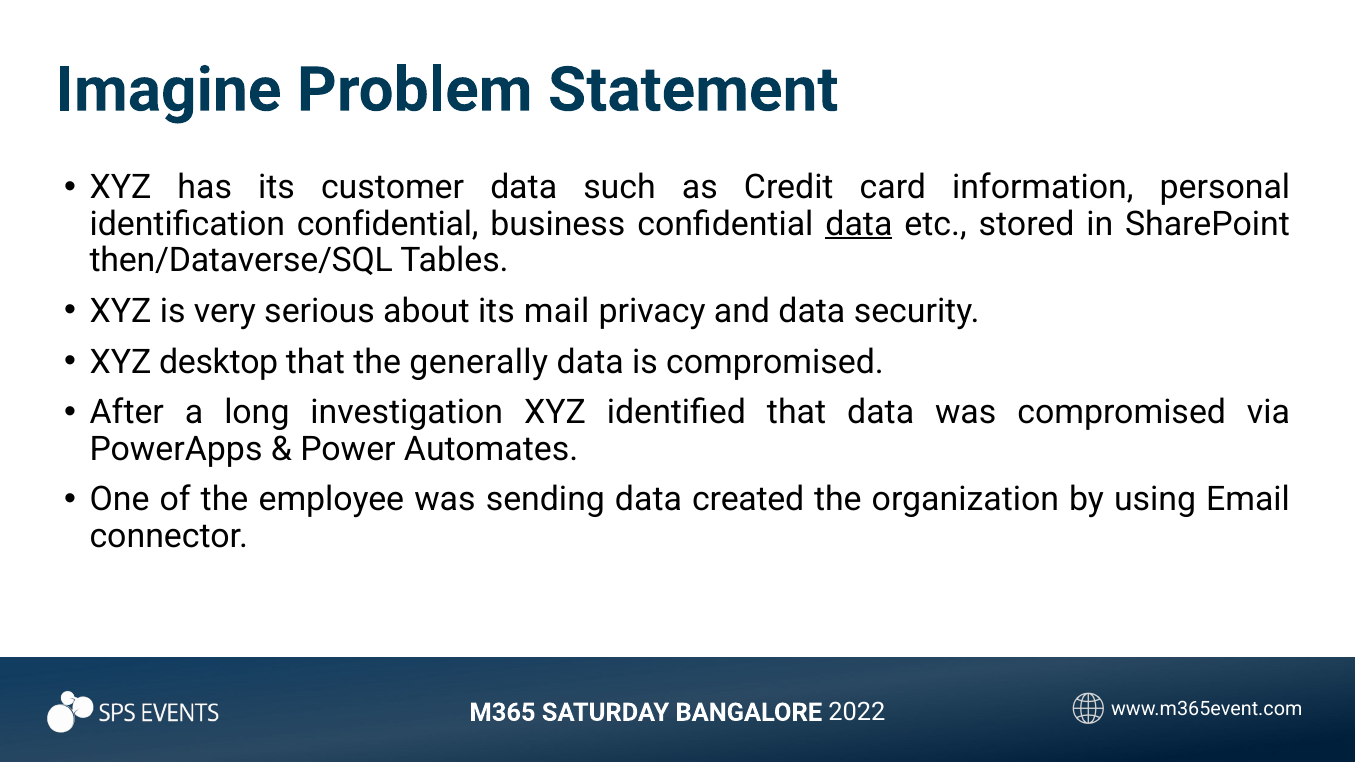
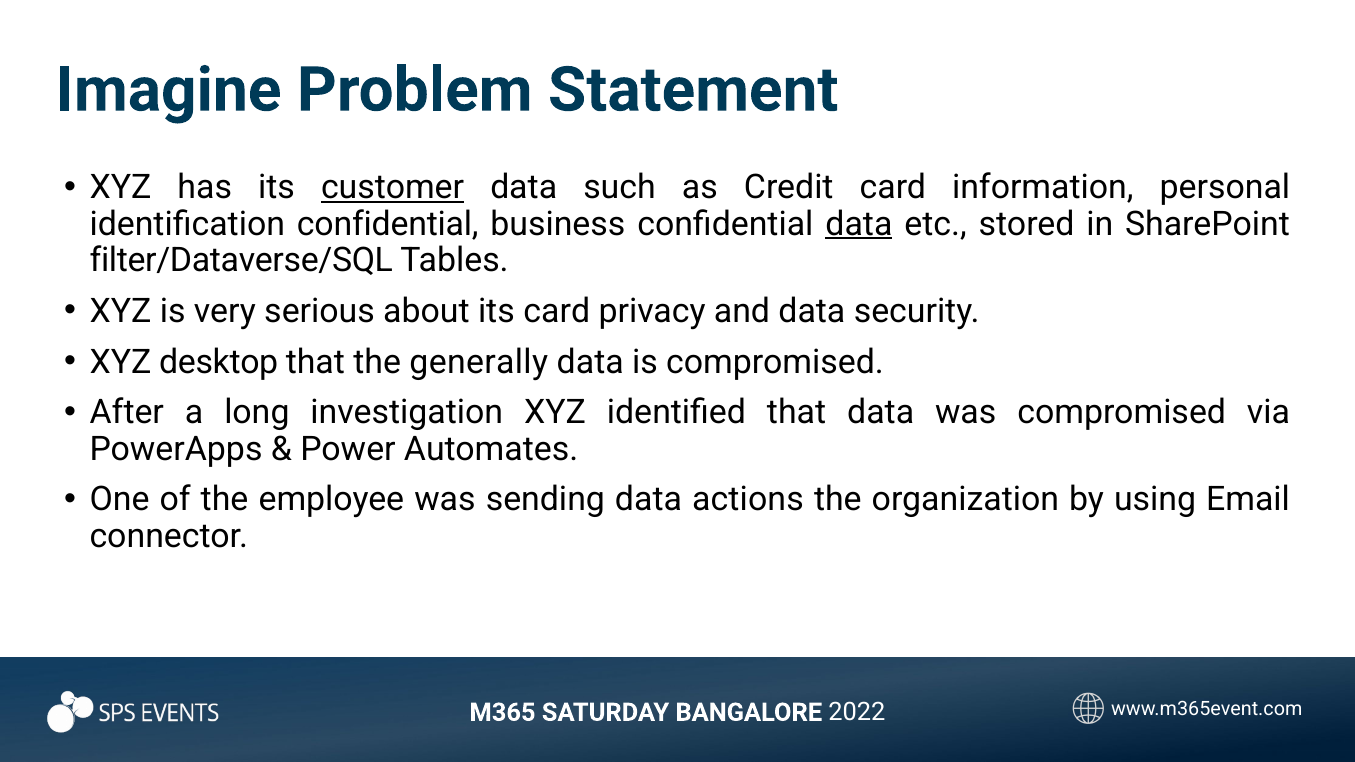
customer underline: none -> present
then/Dataverse/SQL: then/Dataverse/SQL -> filter/Dataverse/SQL
its mail: mail -> card
created: created -> actions
